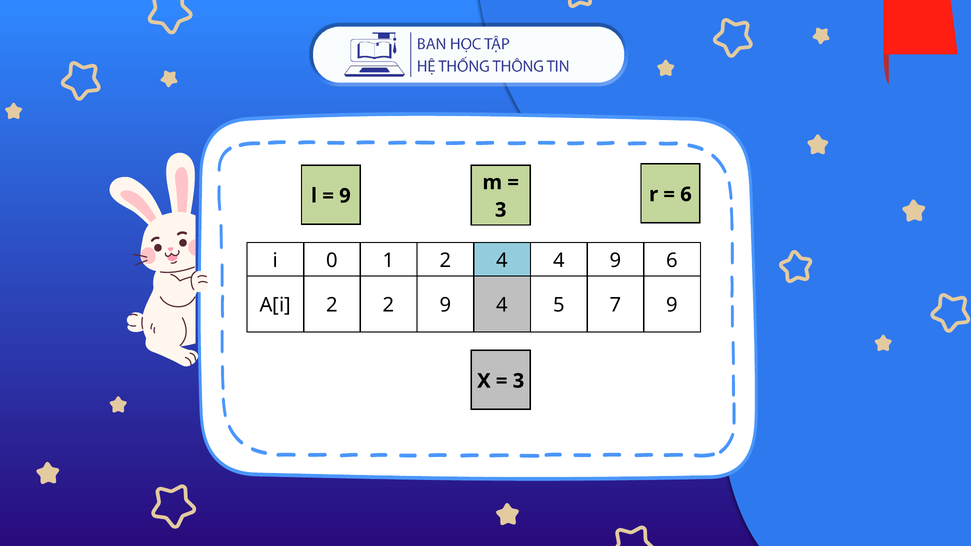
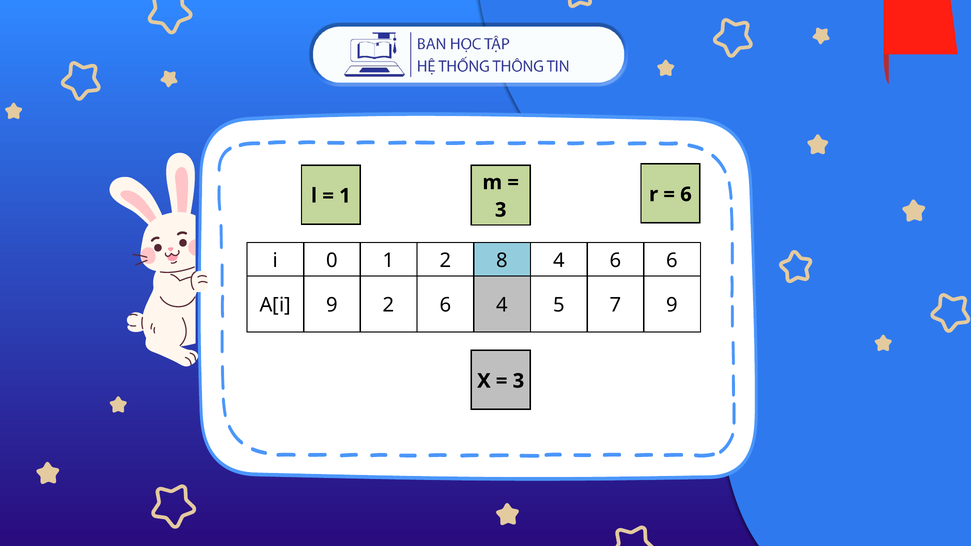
9 at (345, 196): 9 -> 1
2 4: 4 -> 8
4 9: 9 -> 6
A[i 2: 2 -> 9
2 9: 9 -> 6
